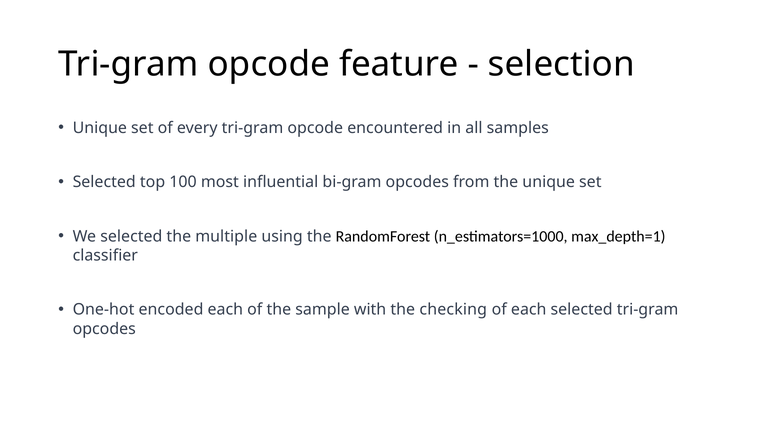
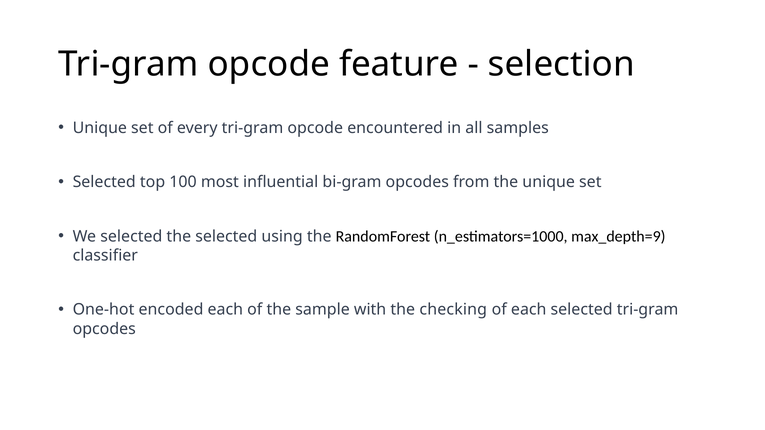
the multiple: multiple -> selected
max_depth=1: max_depth=1 -> max_depth=9
